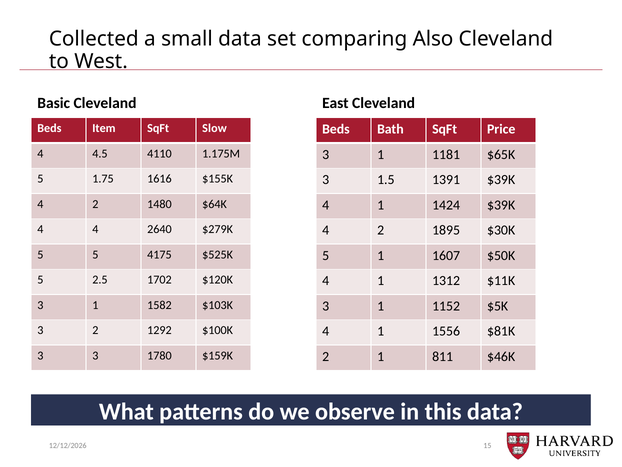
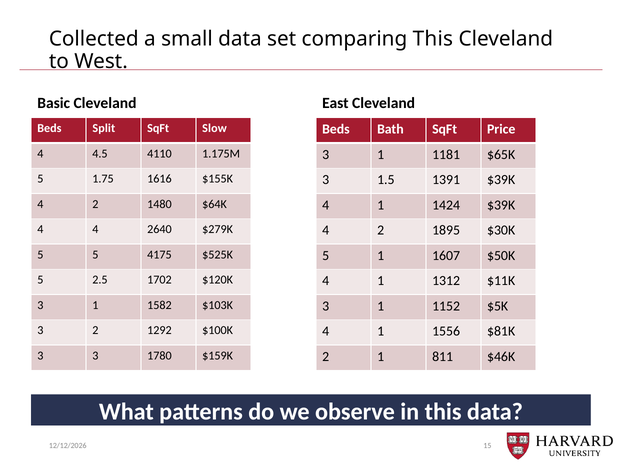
comparing Also: Also -> This
Item: Item -> Split
